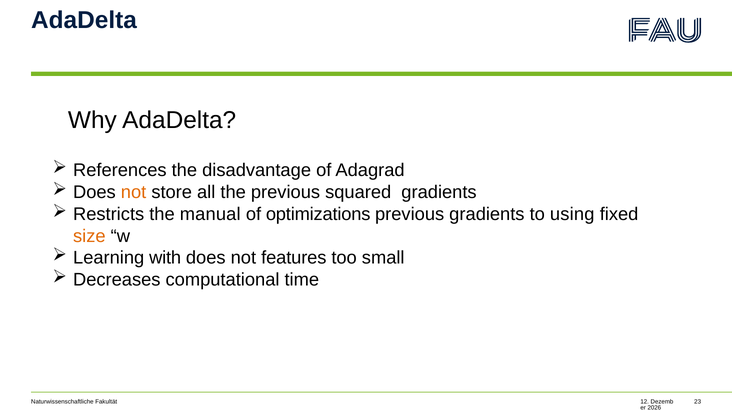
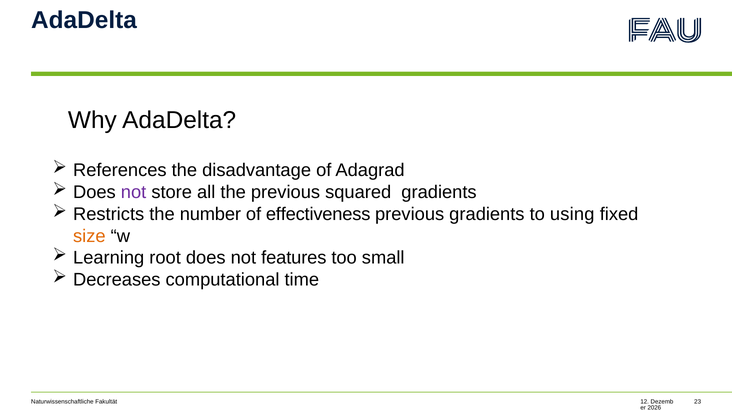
not at (134, 192) colour: orange -> purple
manual: manual -> number
optimizations: optimizations -> effectiveness
with: with -> root
